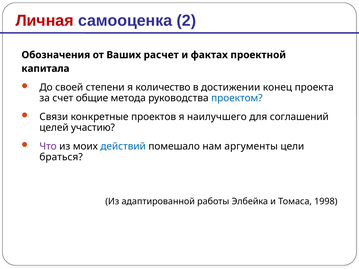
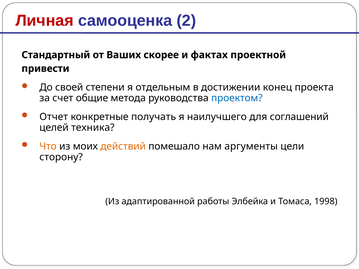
Обозначения: Обозначения -> Стандартный
расчет: расчет -> скорее
капитала: капитала -> привести
количество: количество -> отдельным
Связи: Связи -> Отчет
проектов: проектов -> получать
участию: участию -> техника
Что colour: purple -> orange
действий colour: blue -> orange
браться: браться -> сторону
